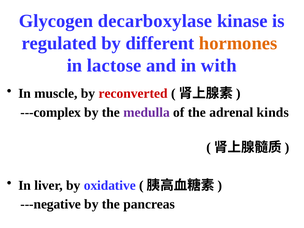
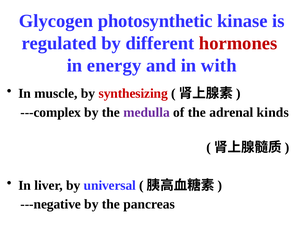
decarboxylase: decarboxylase -> photosynthetic
hormones colour: orange -> red
lactose: lactose -> energy
reconverted: reconverted -> synthesizing
oxidative: oxidative -> universal
